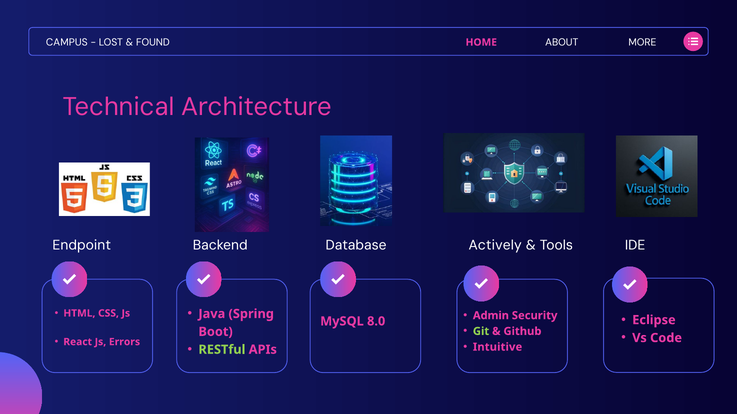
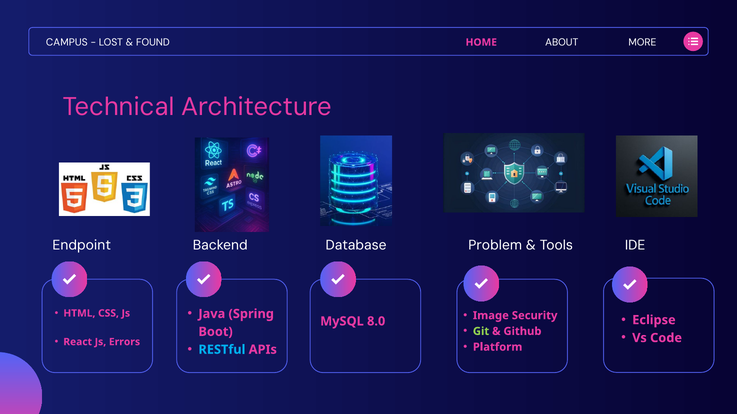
Actively: Actively -> Problem
Admin: Admin -> Image
Intuitive: Intuitive -> Platform
RESTful colour: light green -> light blue
